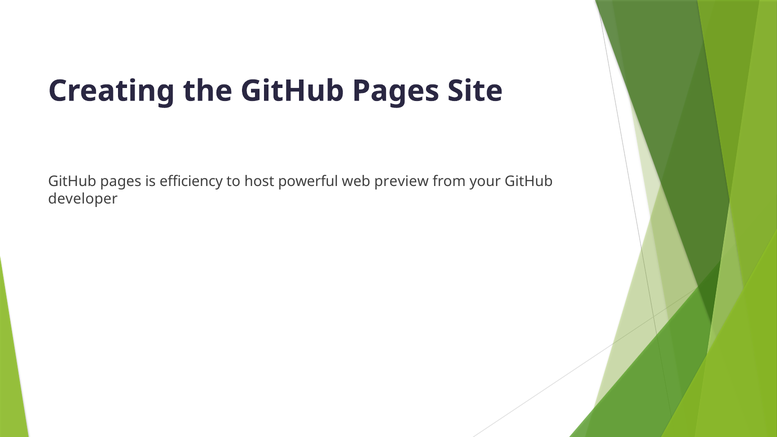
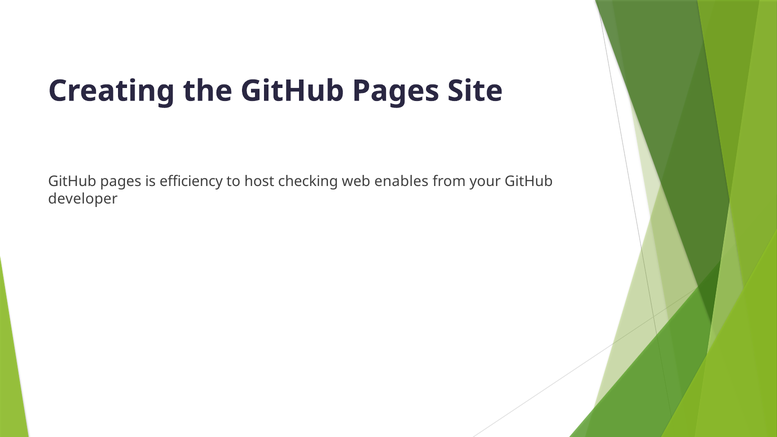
powerful: powerful -> checking
preview: preview -> enables
